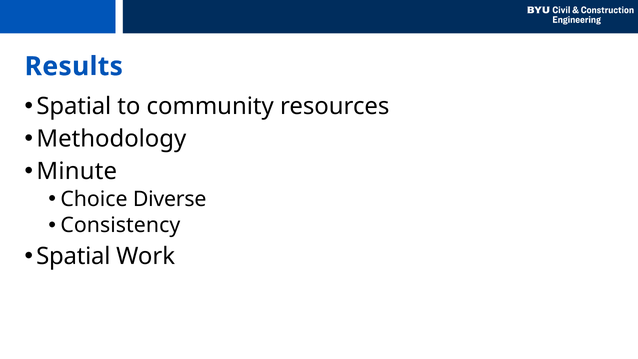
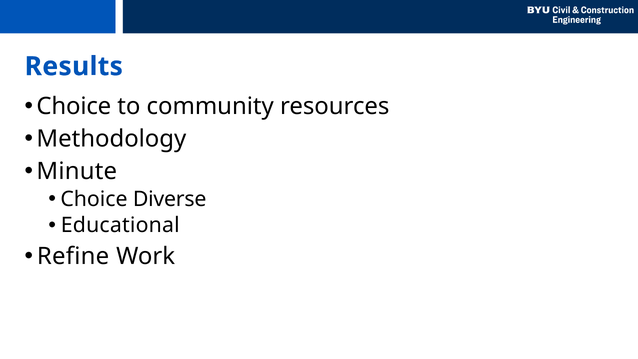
Spatial at (74, 106): Spatial -> Choice
Consistency: Consistency -> Educational
Spatial at (73, 256): Spatial -> Refine
